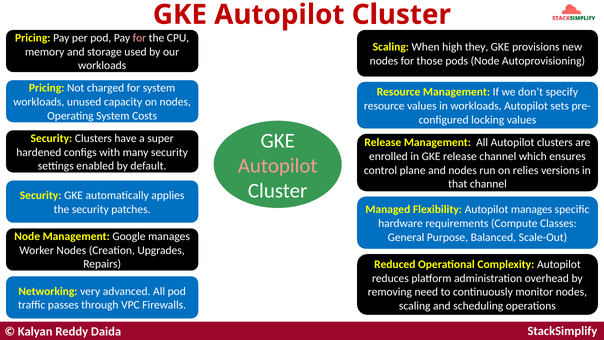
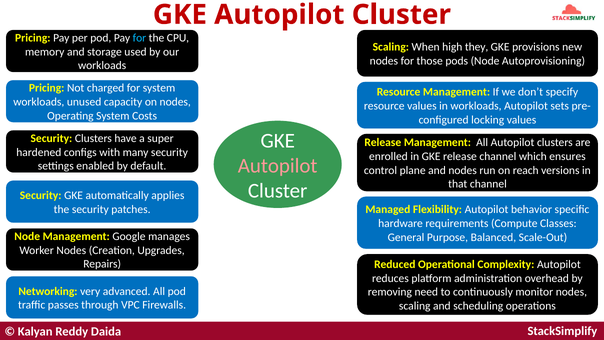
for at (139, 38) colour: pink -> light blue
relies: relies -> reach
Autopilot manages: manages -> behavior
